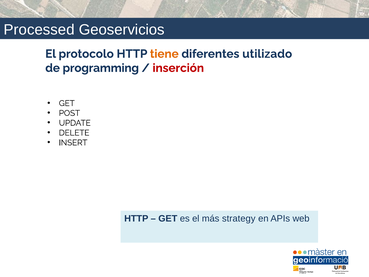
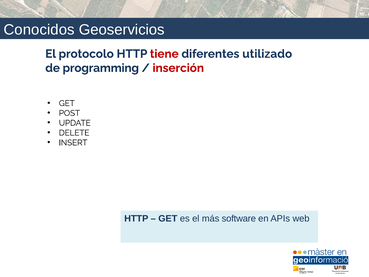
Processed: Processed -> Conocidos
tiene colour: orange -> red
strategy: strategy -> software
